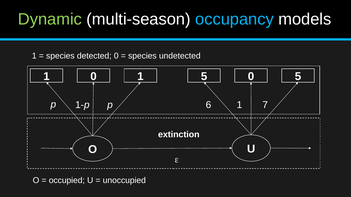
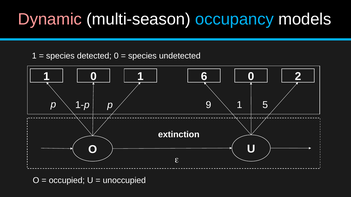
Dynamic colour: light green -> pink
1 5: 5 -> 6
0 5: 5 -> 2
6: 6 -> 9
7: 7 -> 5
